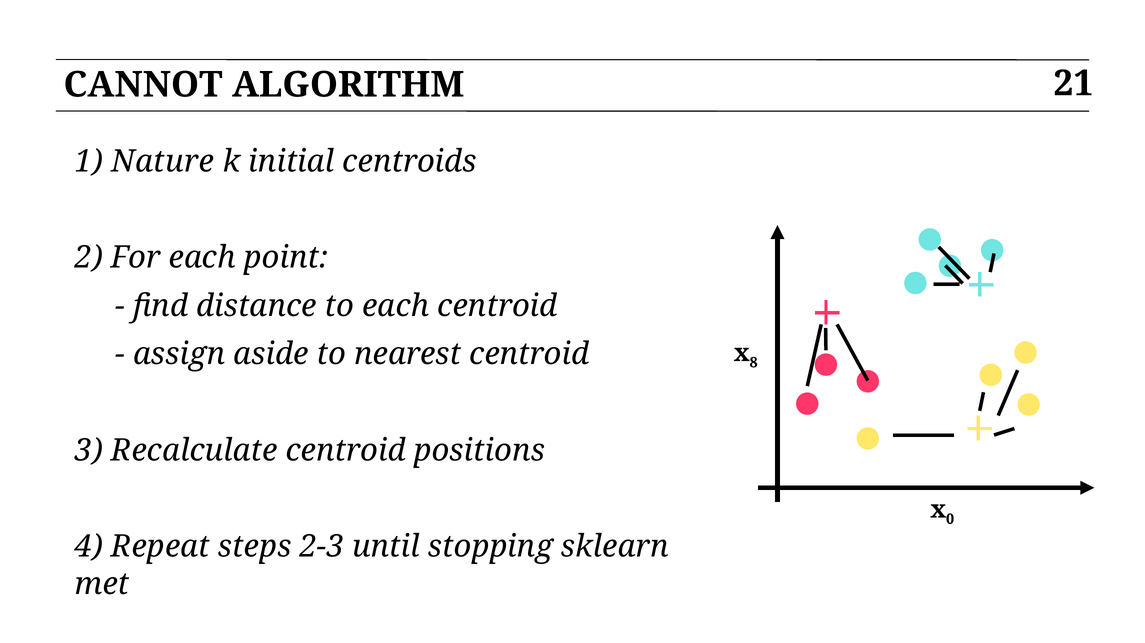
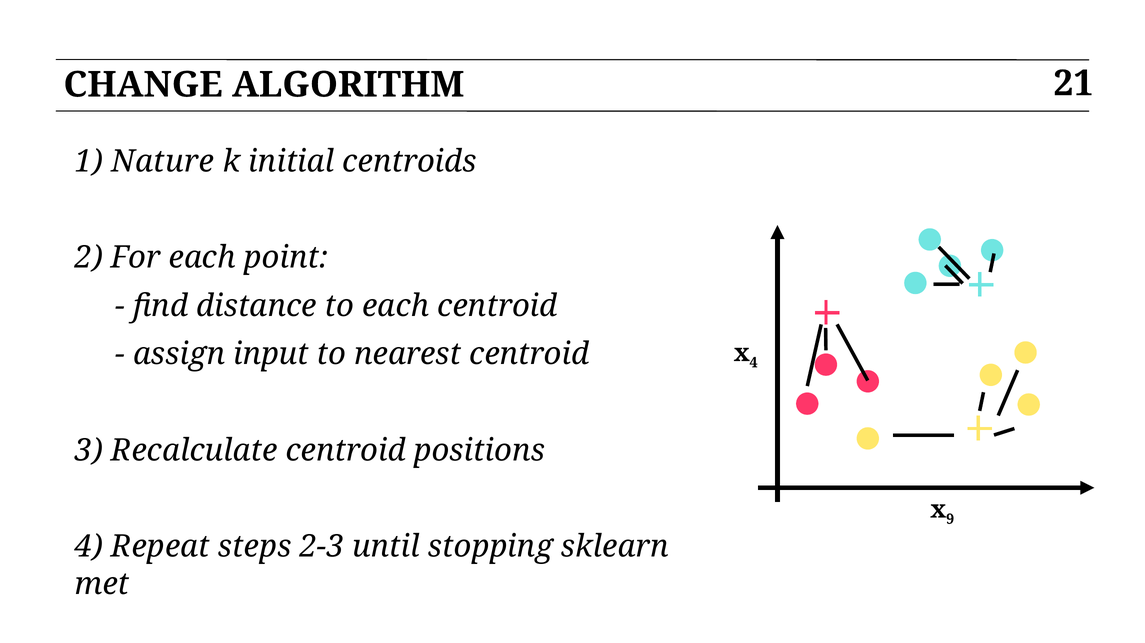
CANNOT: CANNOT -> CHANGE
aside: aside -> input
8 at (754, 363): 8 -> 4
0: 0 -> 9
